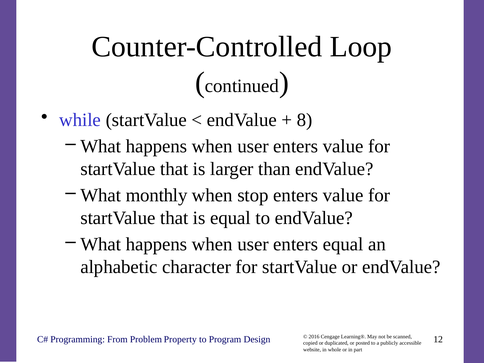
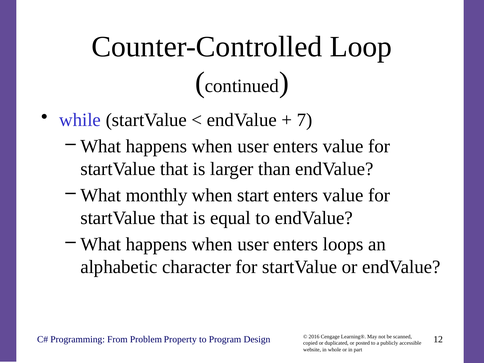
8: 8 -> 7
stop: stop -> start
enters equal: equal -> loops
